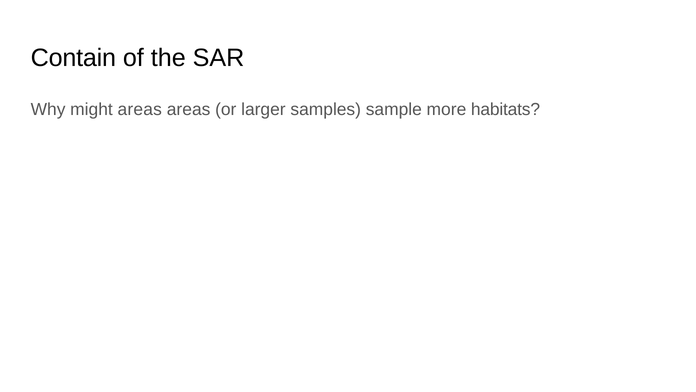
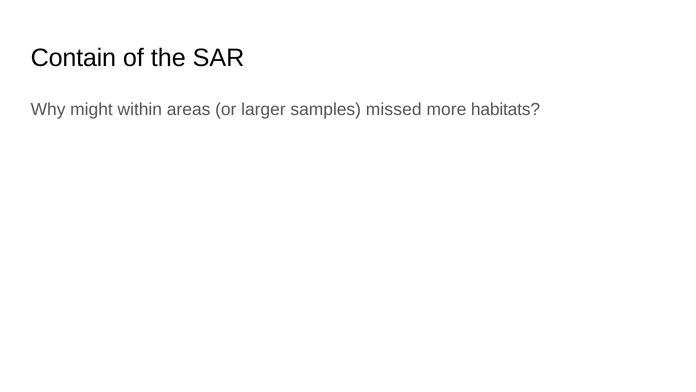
might areas: areas -> within
sample: sample -> missed
